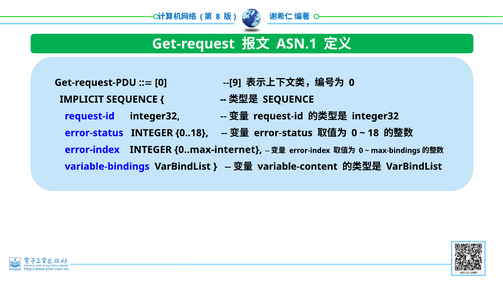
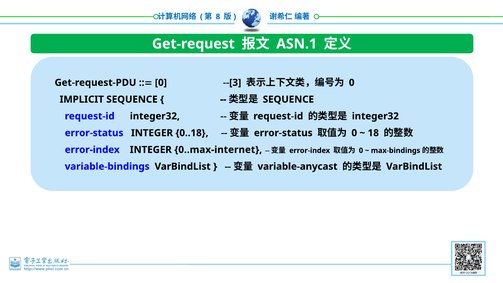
--[9: --[9 -> --[3
variable-content: variable-content -> variable-anycast
